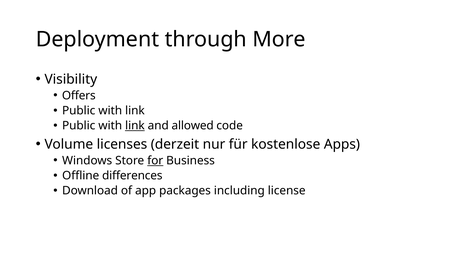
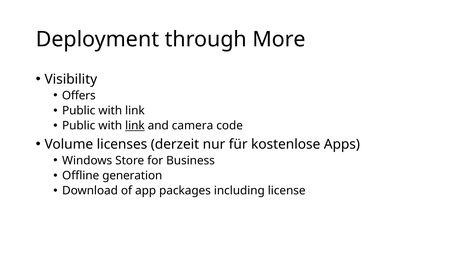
allowed: allowed -> camera
for underline: present -> none
differences: differences -> generation
